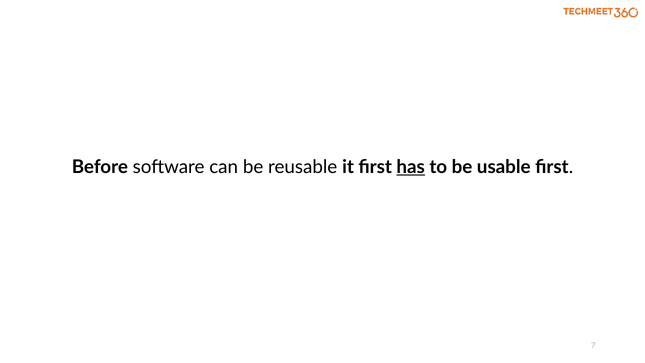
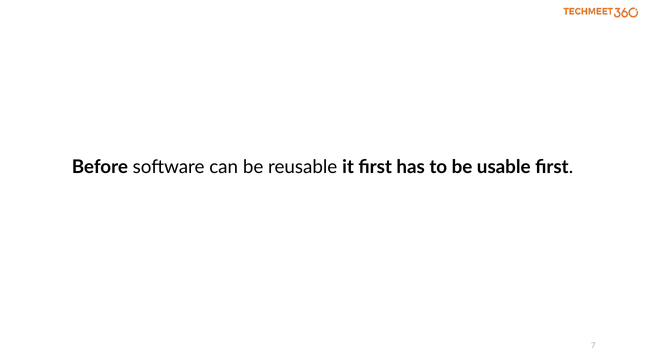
has underline: present -> none
